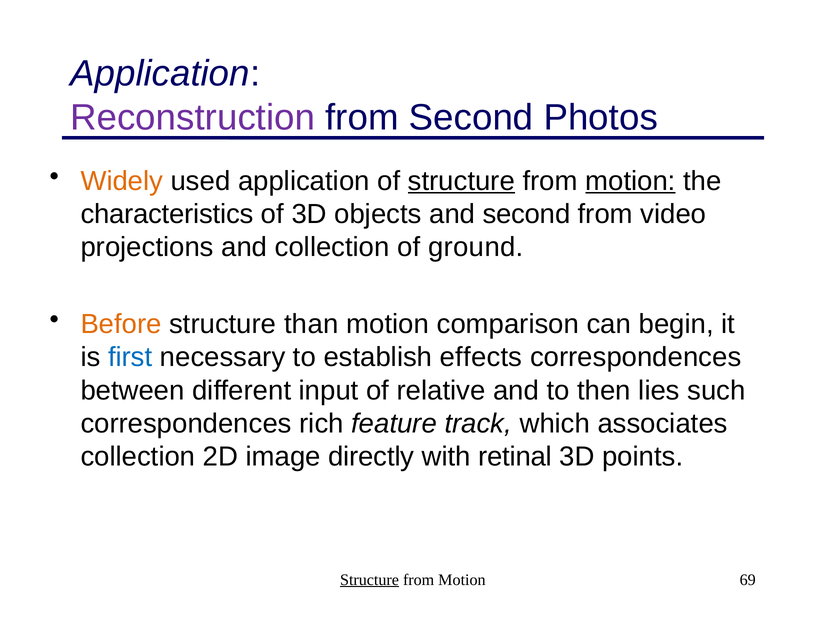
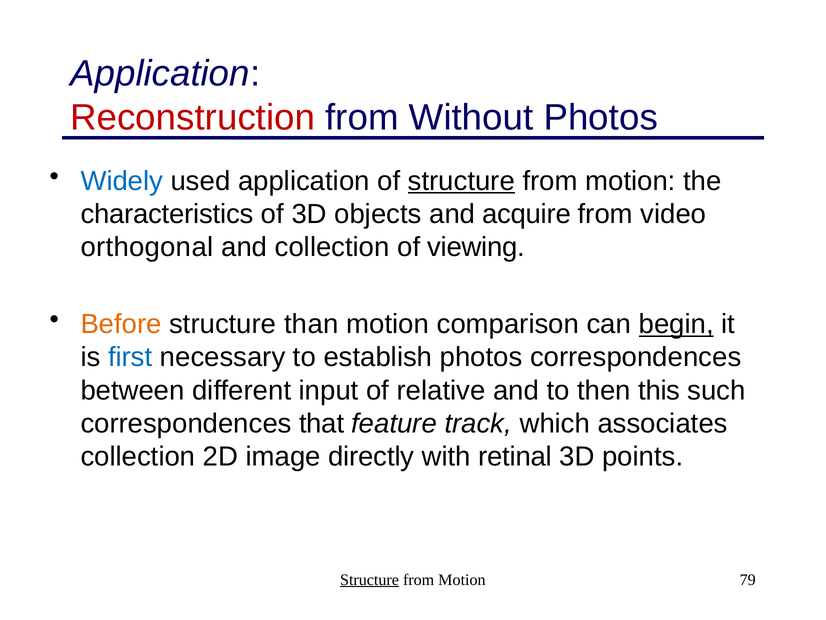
Reconstruction colour: purple -> red
from Second: Second -> Without
Widely colour: orange -> blue
motion at (630, 181) underline: present -> none
and second: second -> acquire
projections: projections -> orthogonal
ground: ground -> viewing
begin underline: none -> present
establish effects: effects -> photos
lies: lies -> this
rich: rich -> that
69: 69 -> 79
